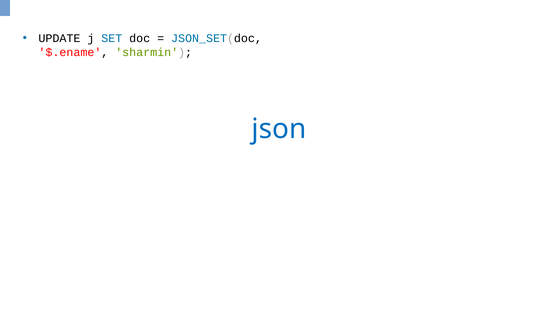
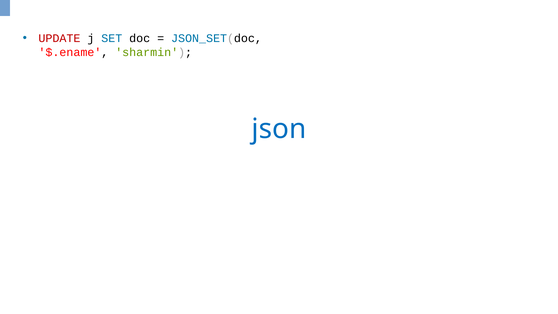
UPDATE colour: black -> red
